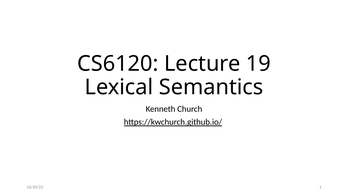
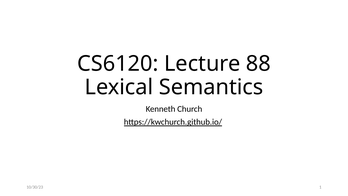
19: 19 -> 88
